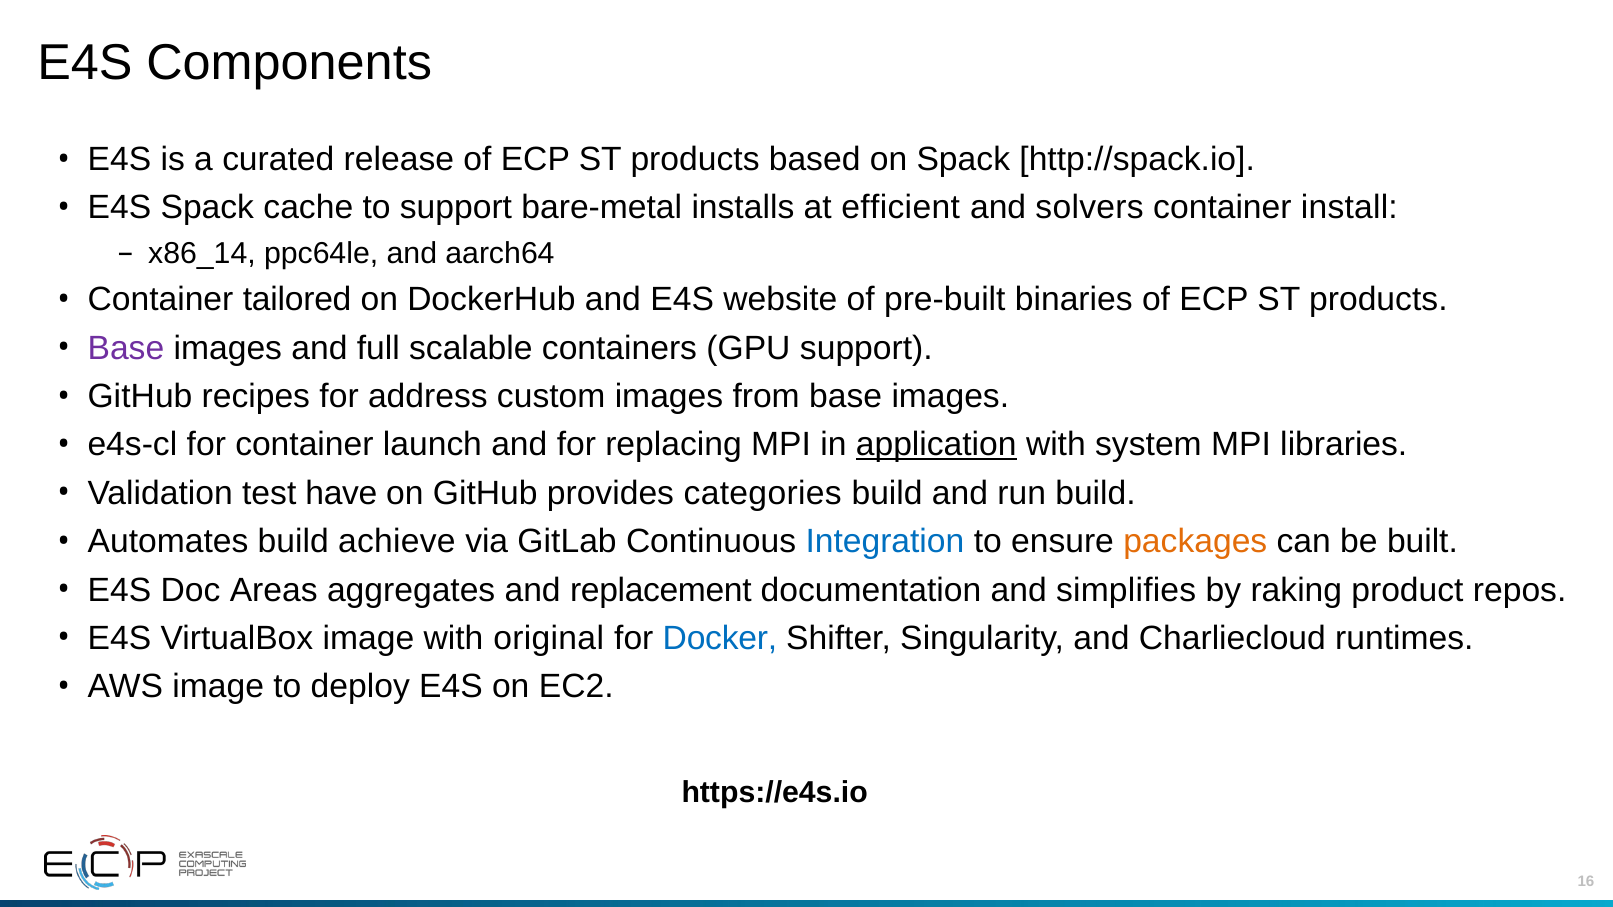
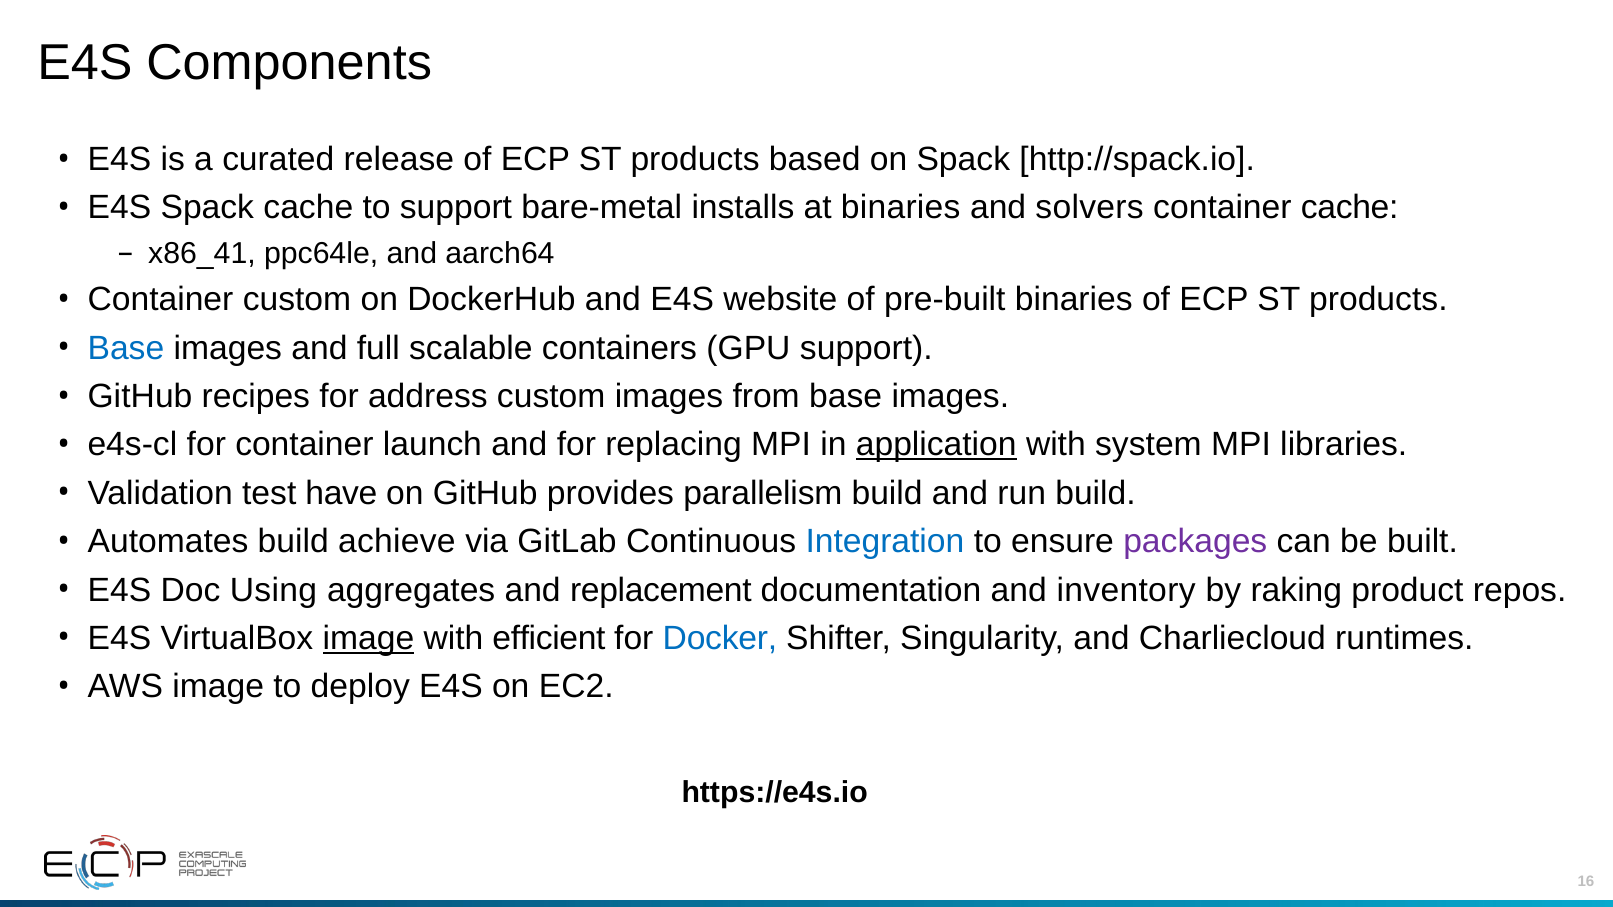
at efficient: efficient -> binaries
container install: install -> cache
x86_14: x86_14 -> x86_41
Container tailored: tailored -> custom
Base at (126, 348) colour: purple -> blue
categories: categories -> parallelism
packages colour: orange -> purple
Areas: Areas -> Using
simplifies: simplifies -> inventory
image at (368, 638) underline: none -> present
original: original -> efficient
